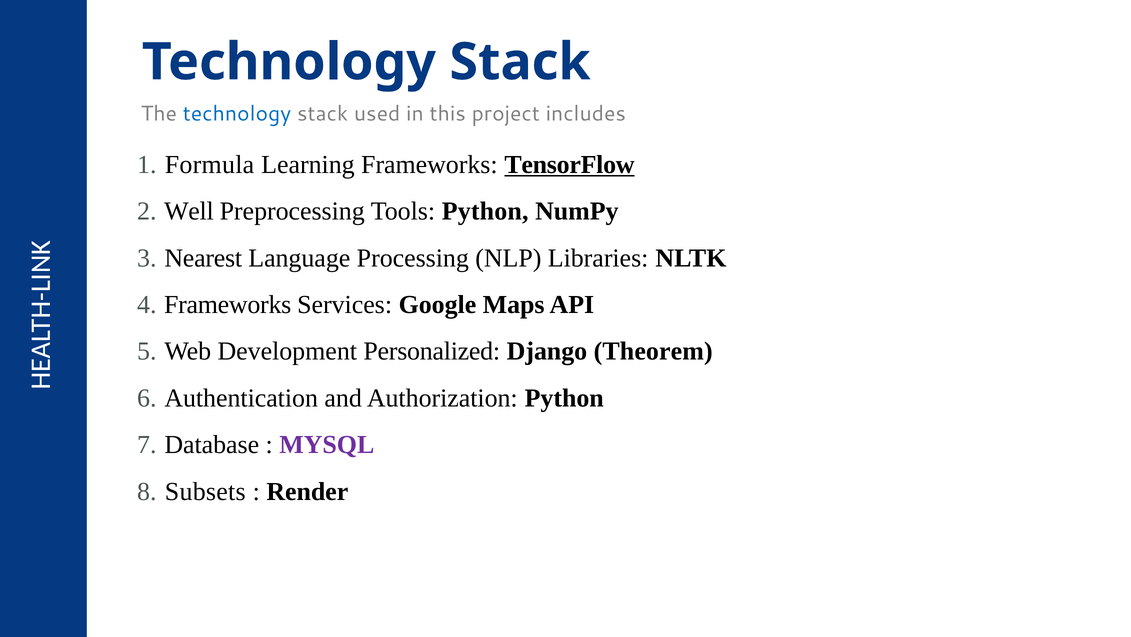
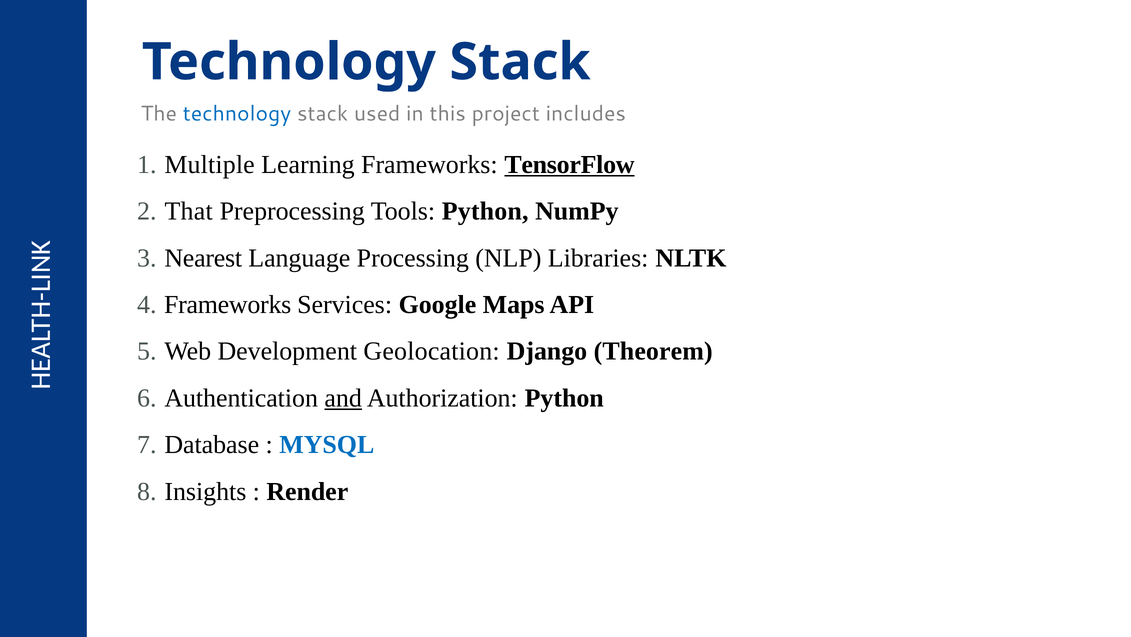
Formula: Formula -> Multiple
Well: Well -> That
Personalized: Personalized -> Geolocation
and underline: none -> present
MYSQL colour: purple -> blue
Subsets: Subsets -> Insights
